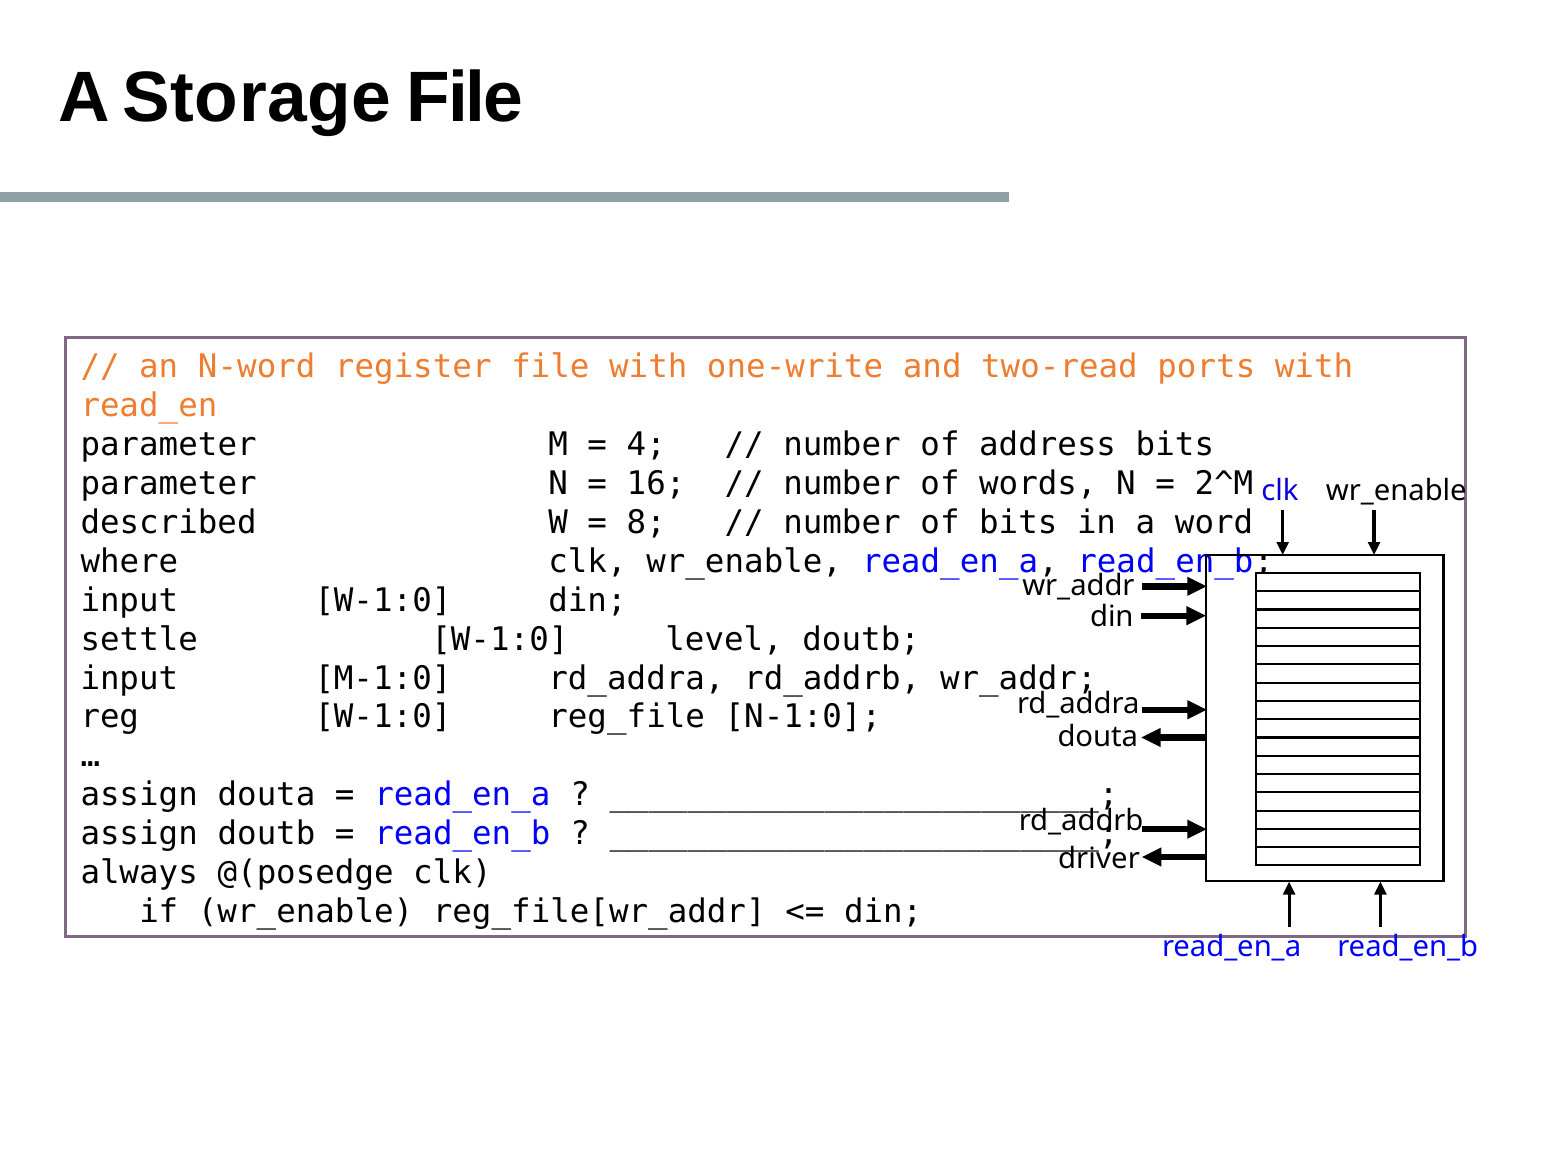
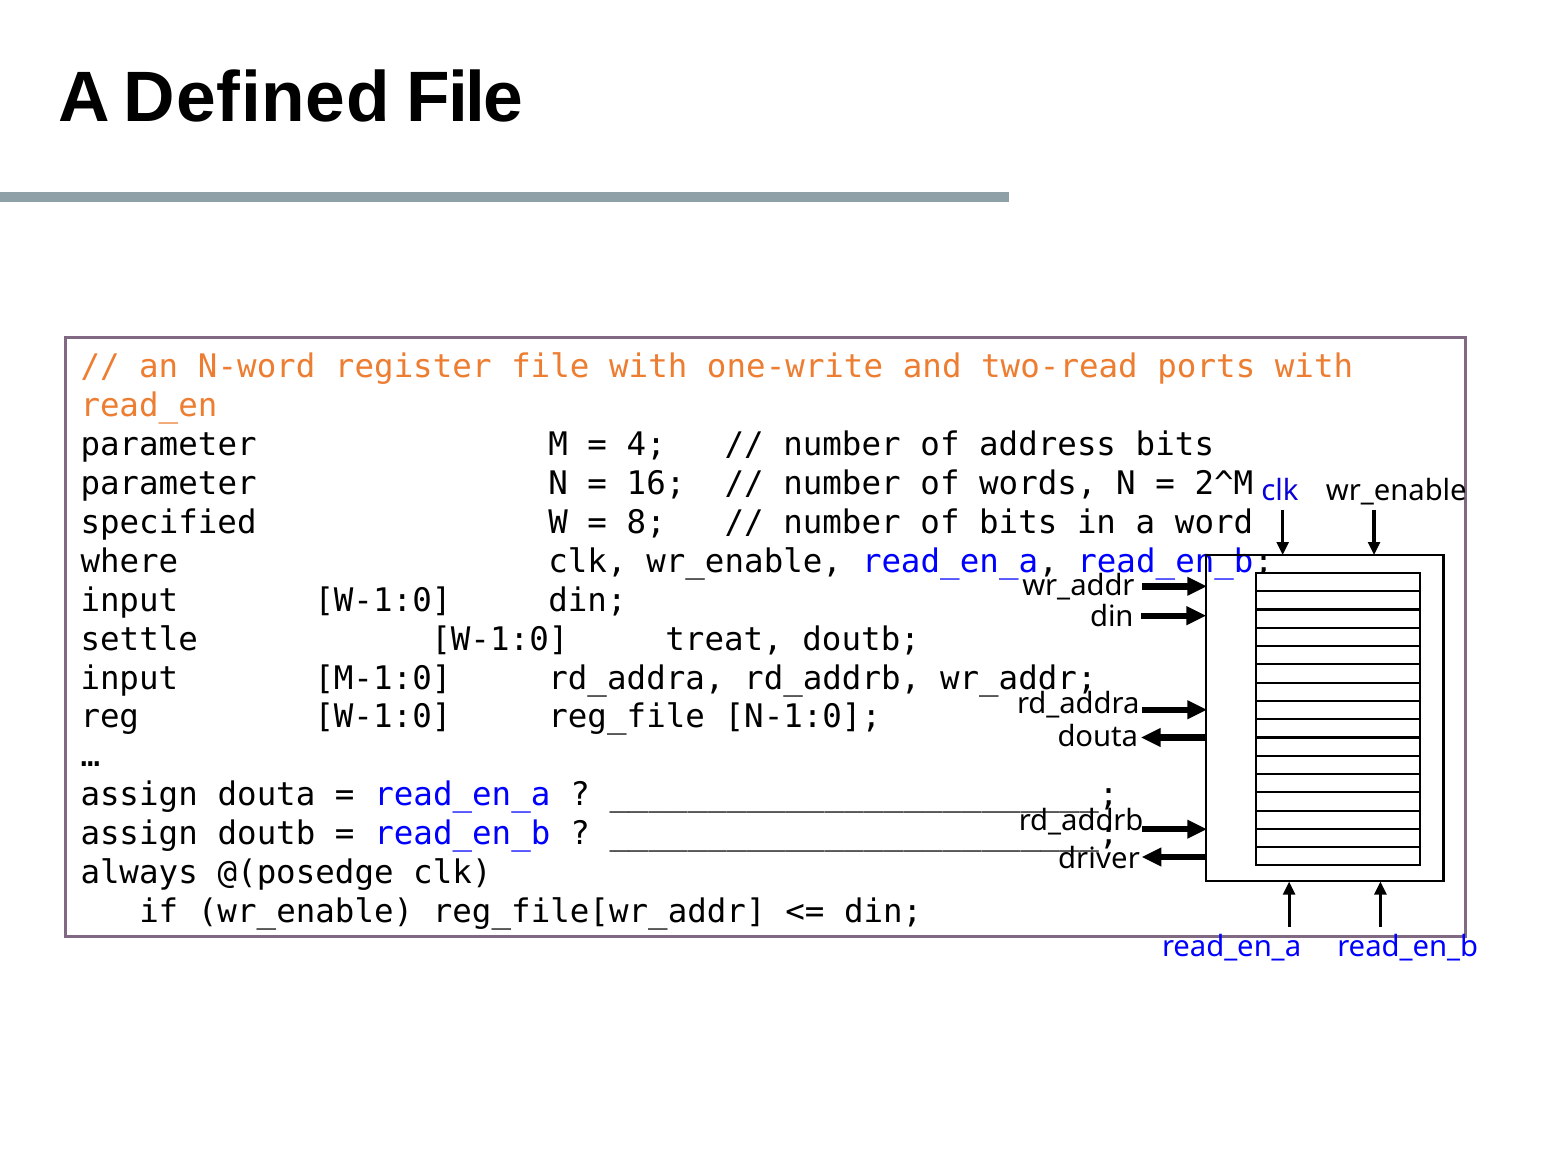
Storage: Storage -> Defined
described: described -> specified
level: level -> treat
